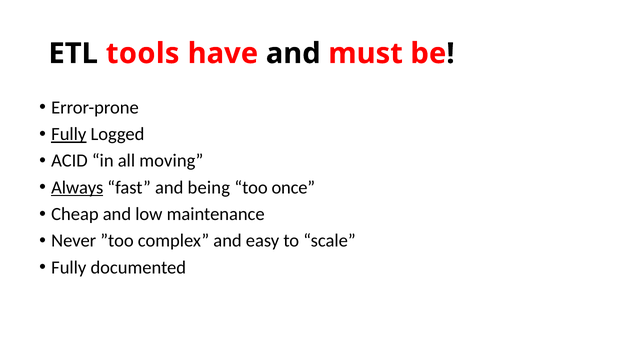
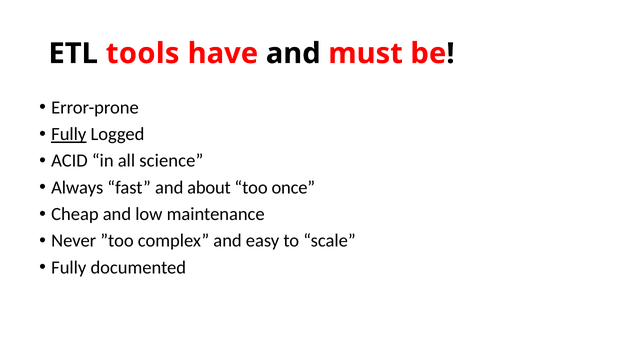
moving: moving -> science
Always underline: present -> none
being: being -> about
